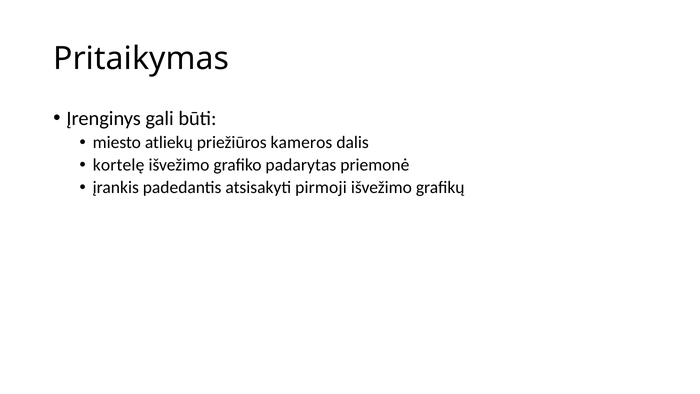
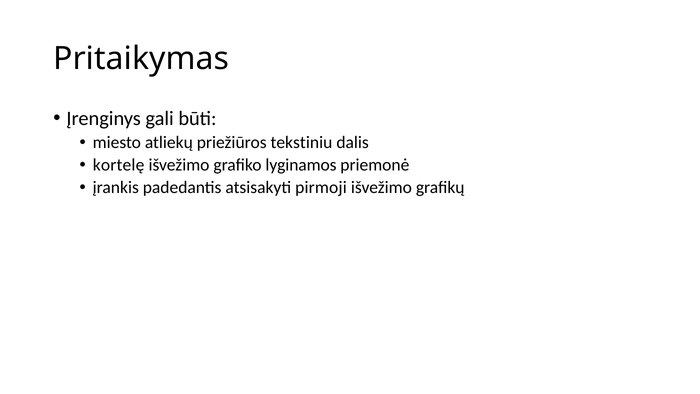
kameros: kameros -> tekstiniu
padarytas: padarytas -> lyginamos
